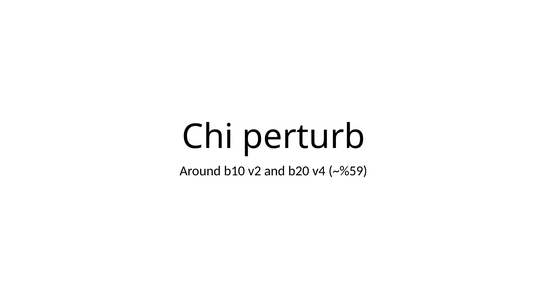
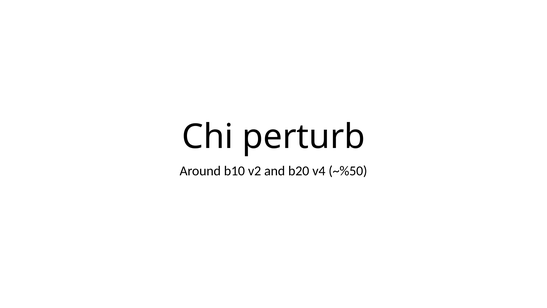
~%59: ~%59 -> ~%50
